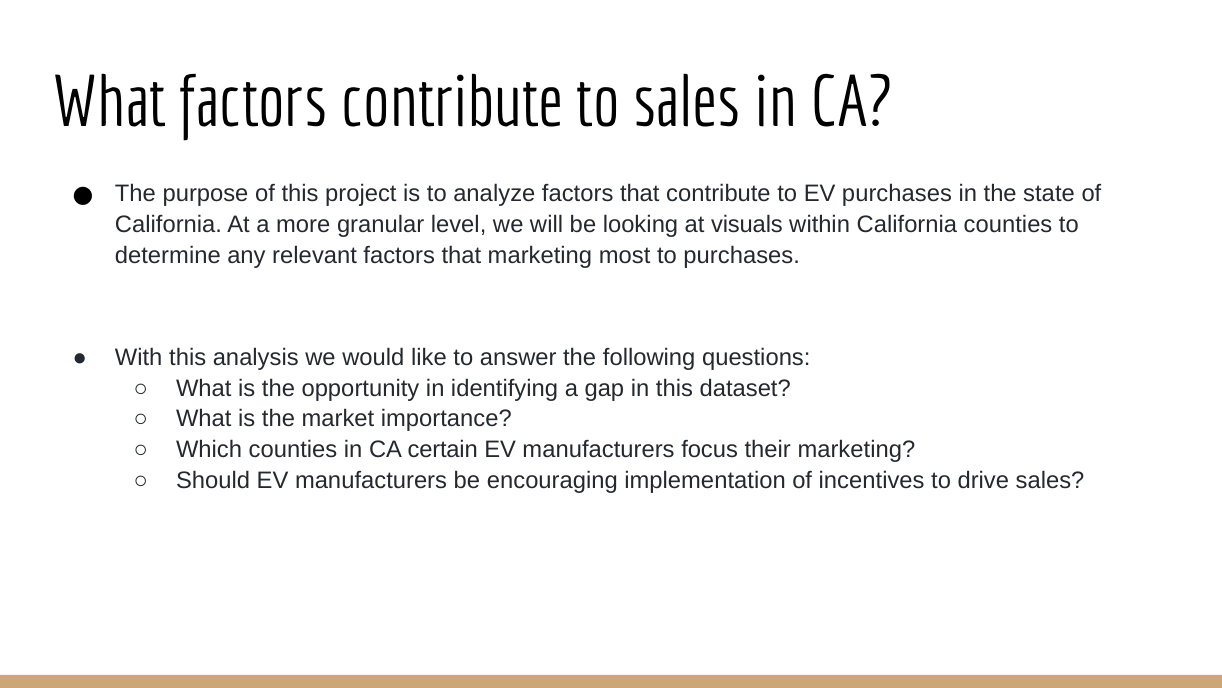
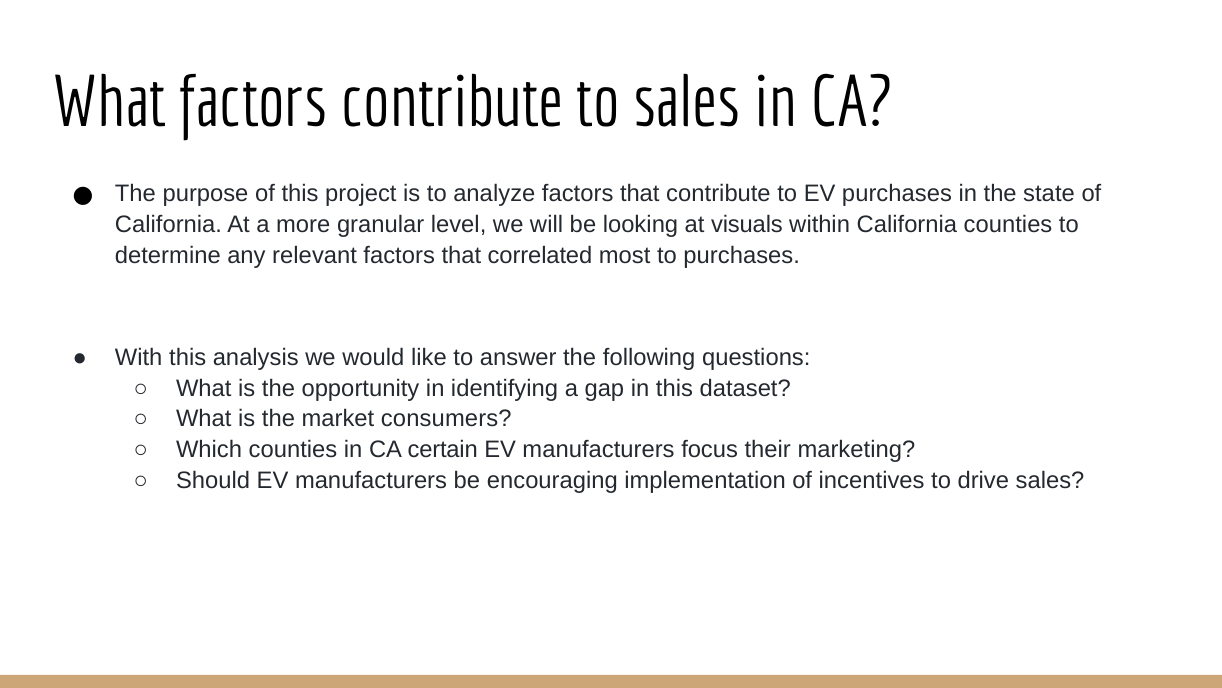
that marketing: marketing -> correlated
importance: importance -> consumers
